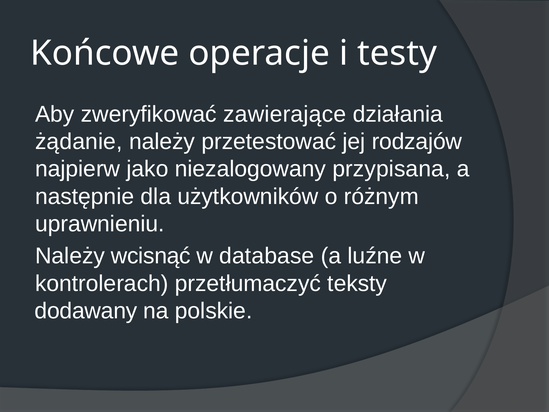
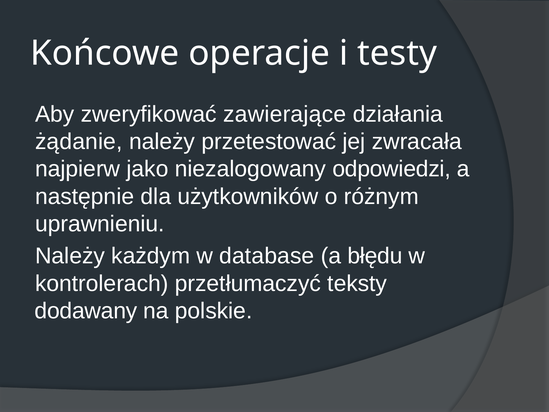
rodzajów: rodzajów -> zwracała
przypisana: przypisana -> odpowiedzi
wcisnąć: wcisnąć -> każdym
luźne: luźne -> błędu
